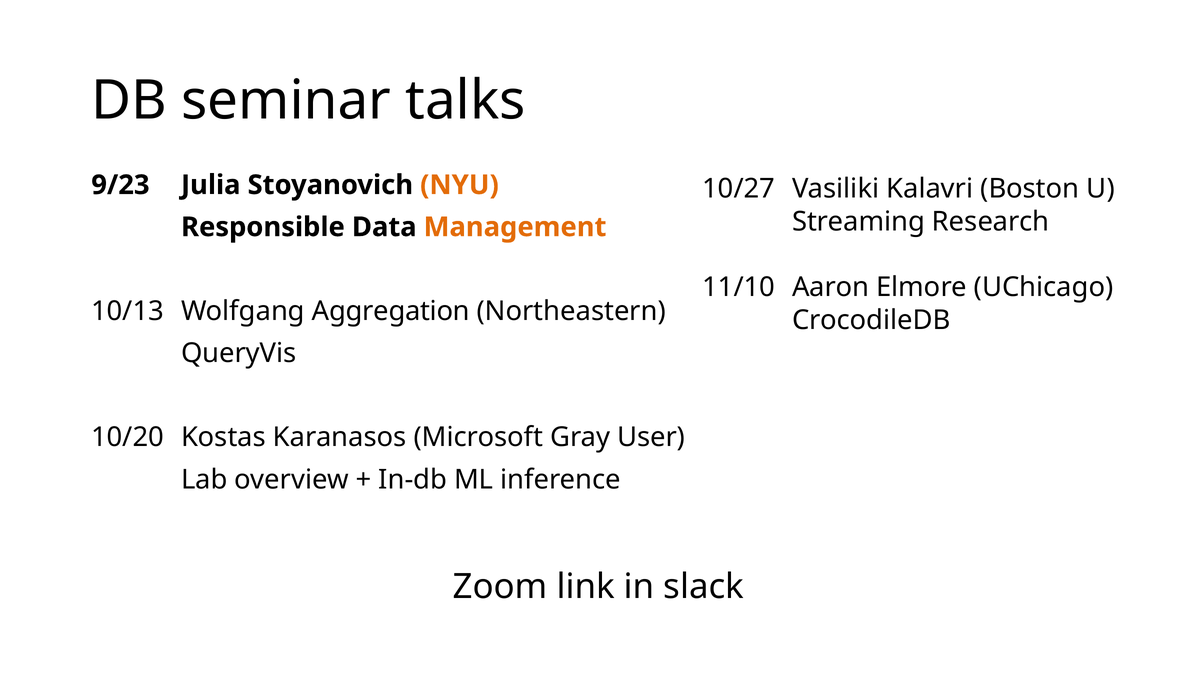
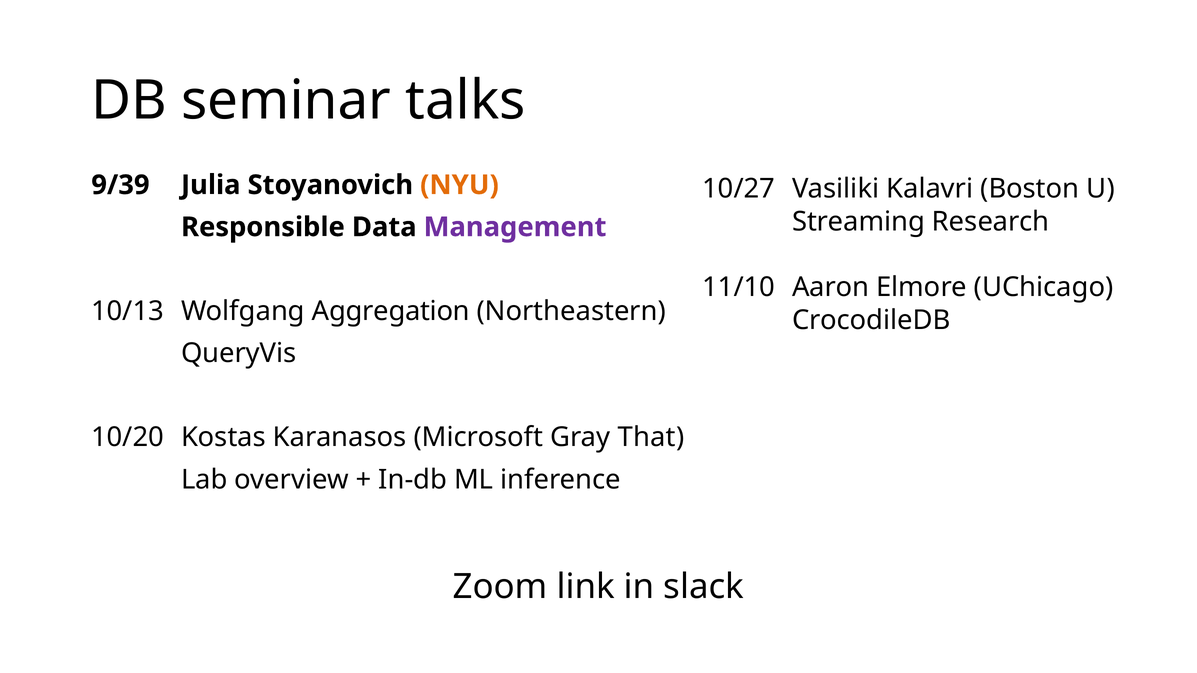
9/23: 9/23 -> 9/39
Management colour: orange -> purple
User: User -> That
